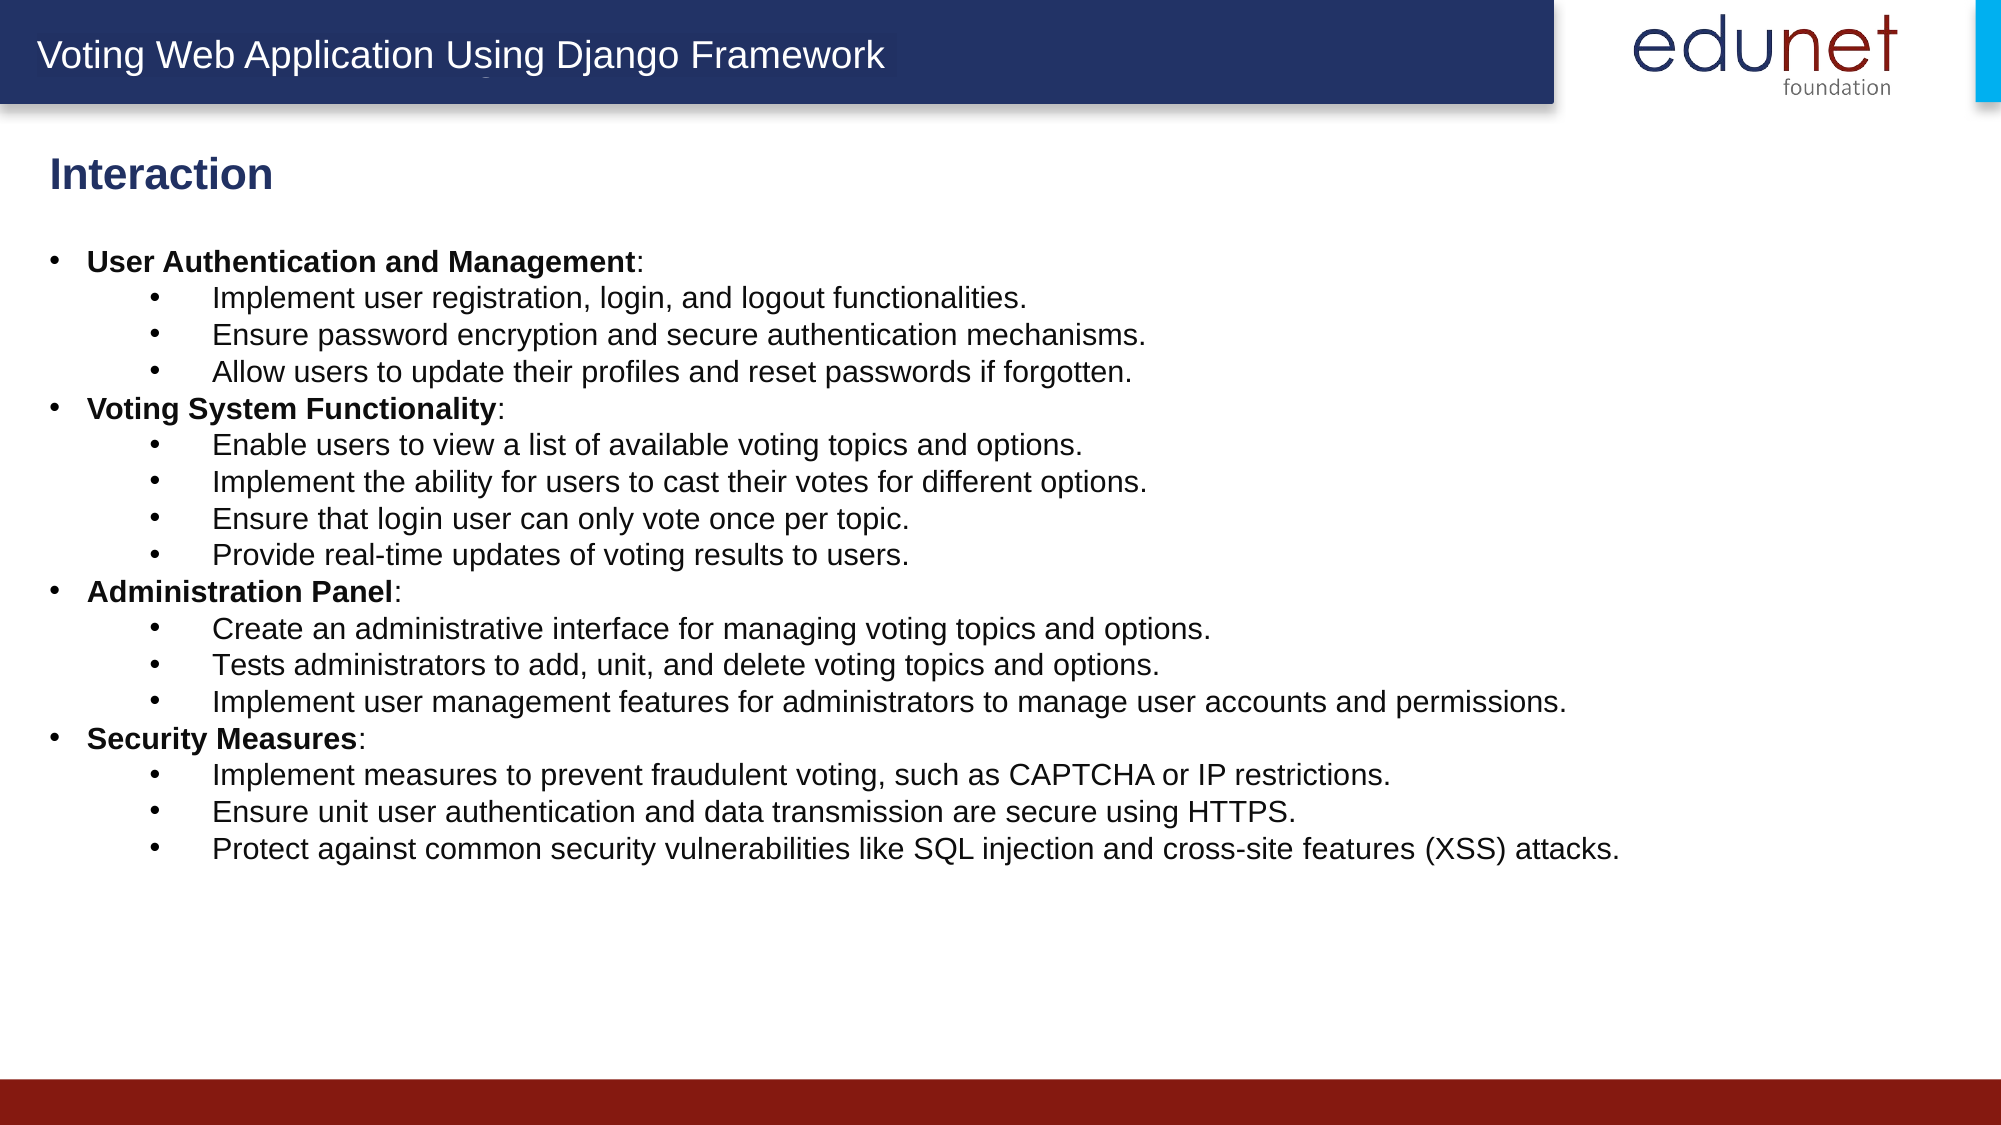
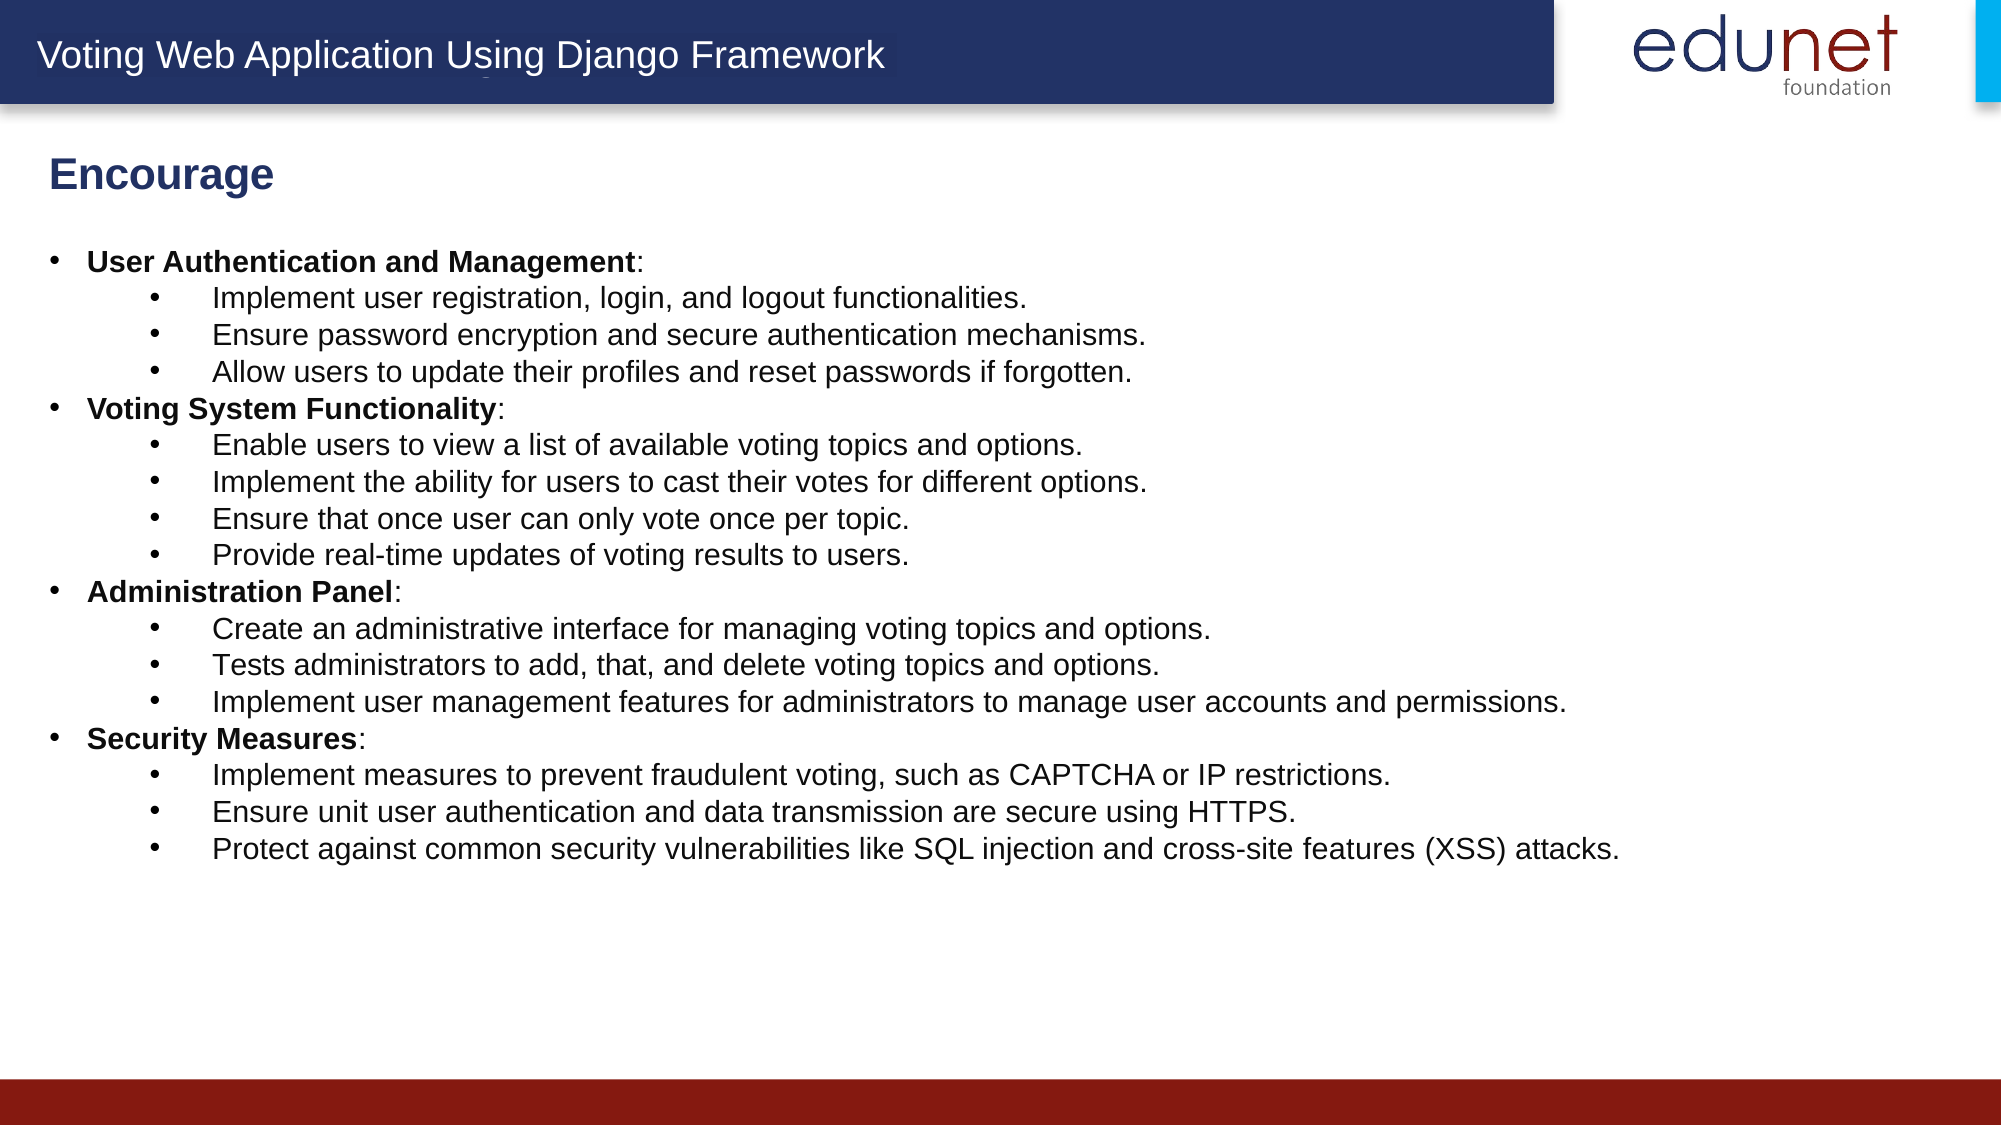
Interaction: Interaction -> Encourage
that login: login -> once
add unit: unit -> that
